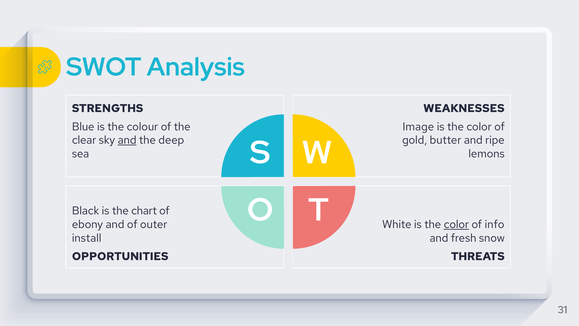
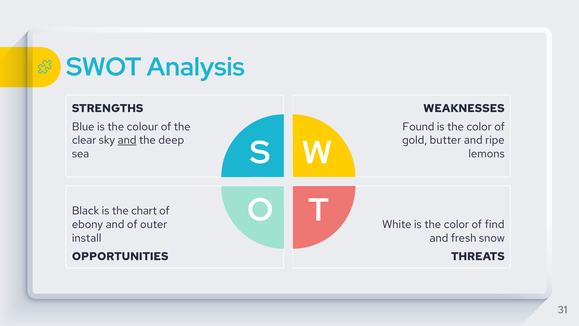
Image: Image -> Found
color at (456, 224) underline: present -> none
info: info -> find
